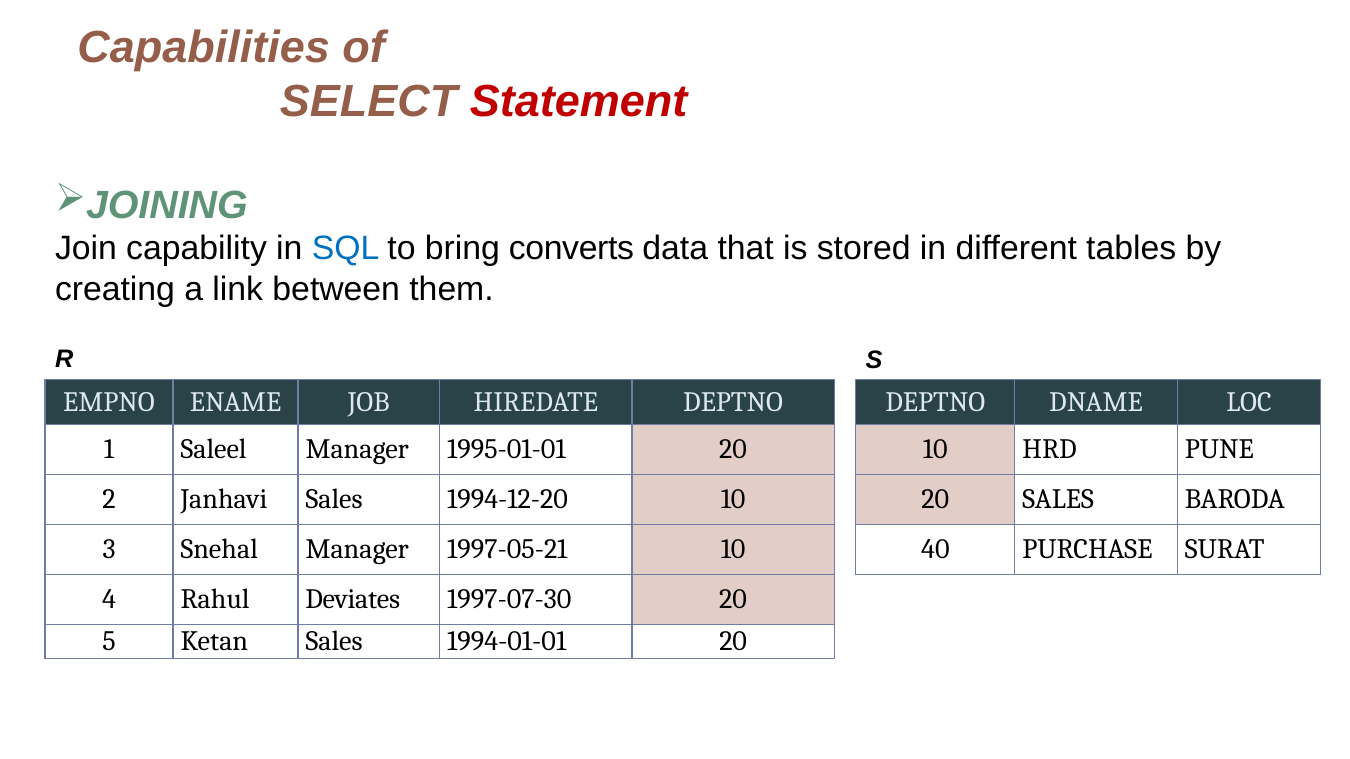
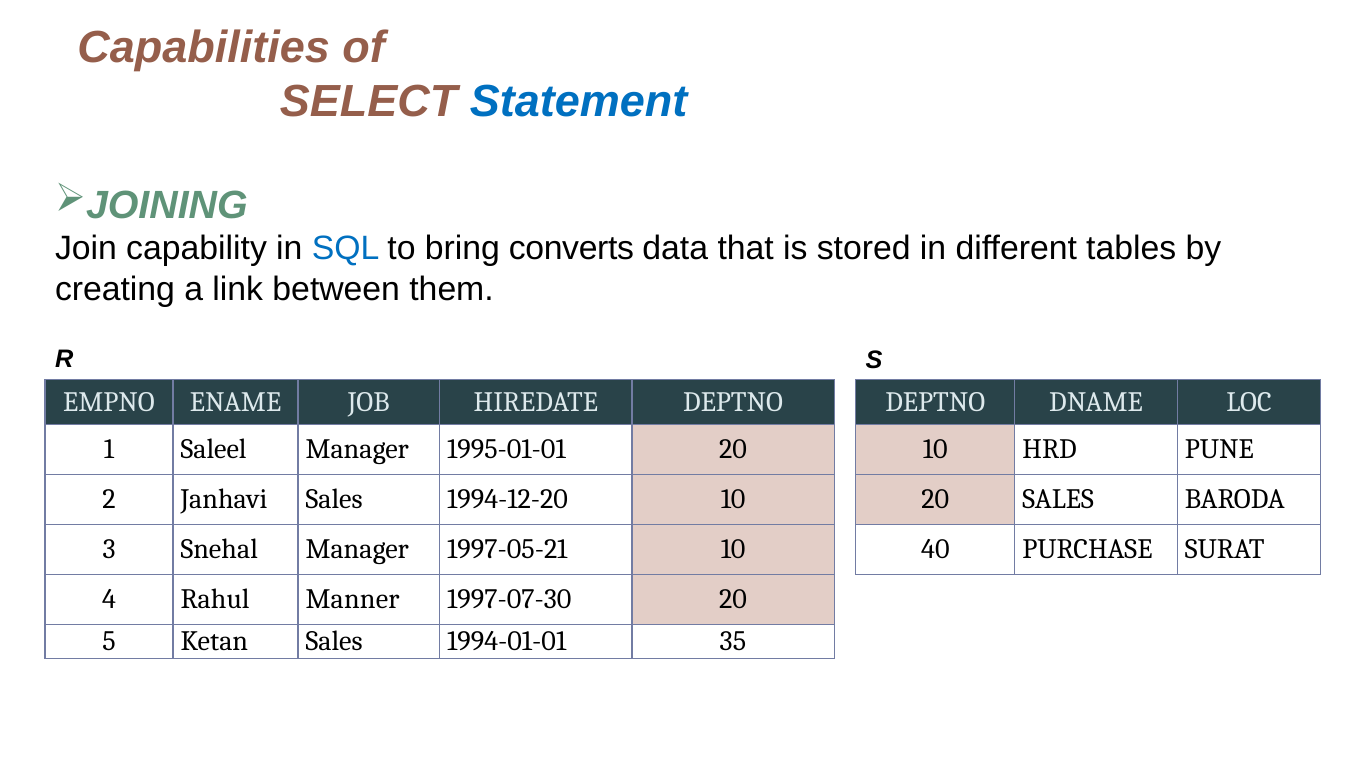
Statement colour: red -> blue
Deviates: Deviates -> Manner
1994-01-01 20: 20 -> 35
